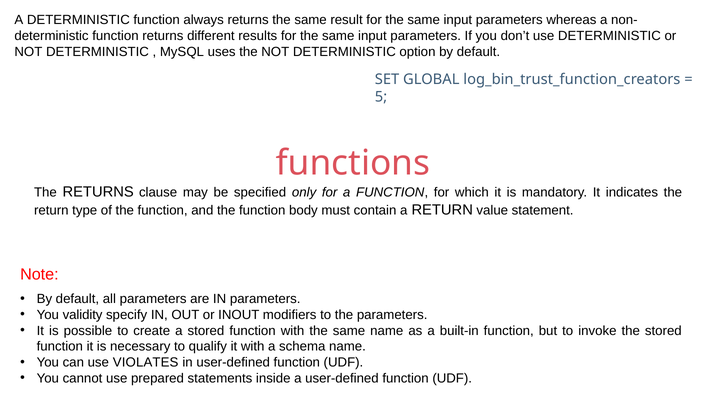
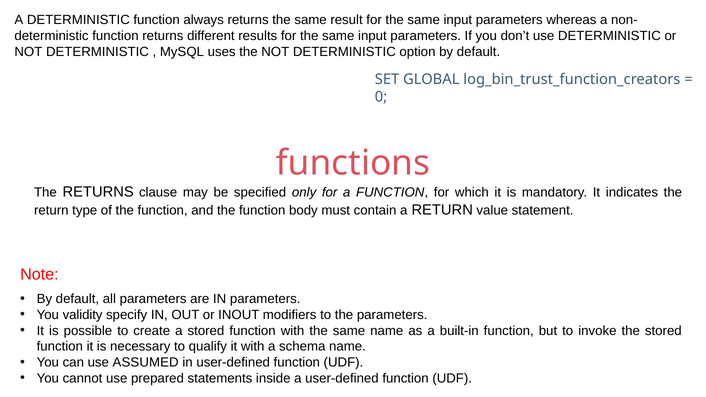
5: 5 -> 0
VIOLATES: VIOLATES -> ASSUMED
